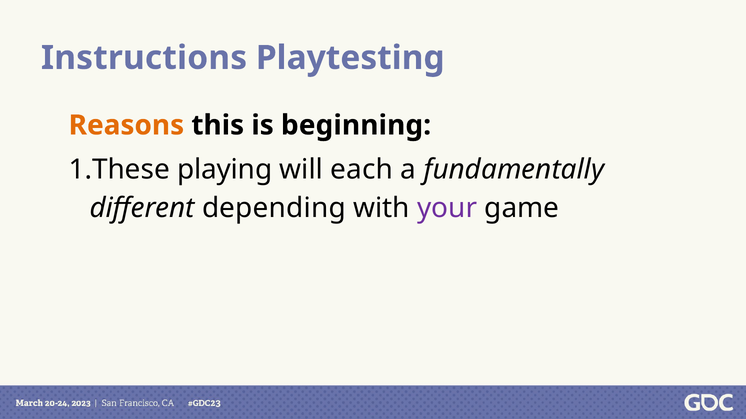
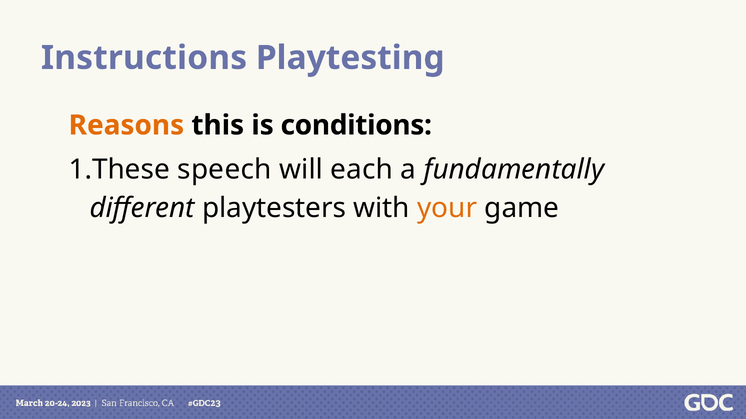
beginning: beginning -> conditions
playing: playing -> speech
depending: depending -> playtesters
your colour: purple -> orange
